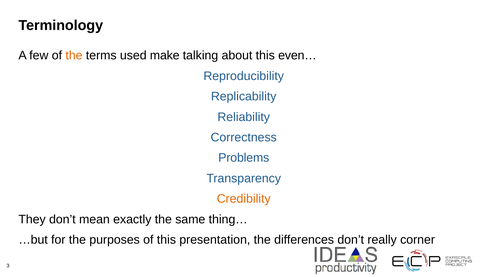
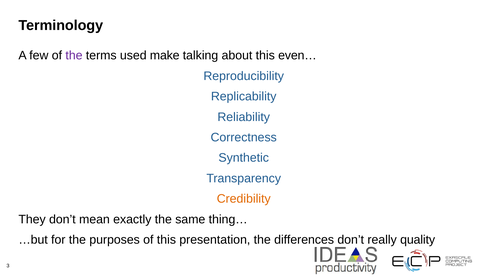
the at (74, 55) colour: orange -> purple
Problems: Problems -> Synthetic
corner: corner -> quality
